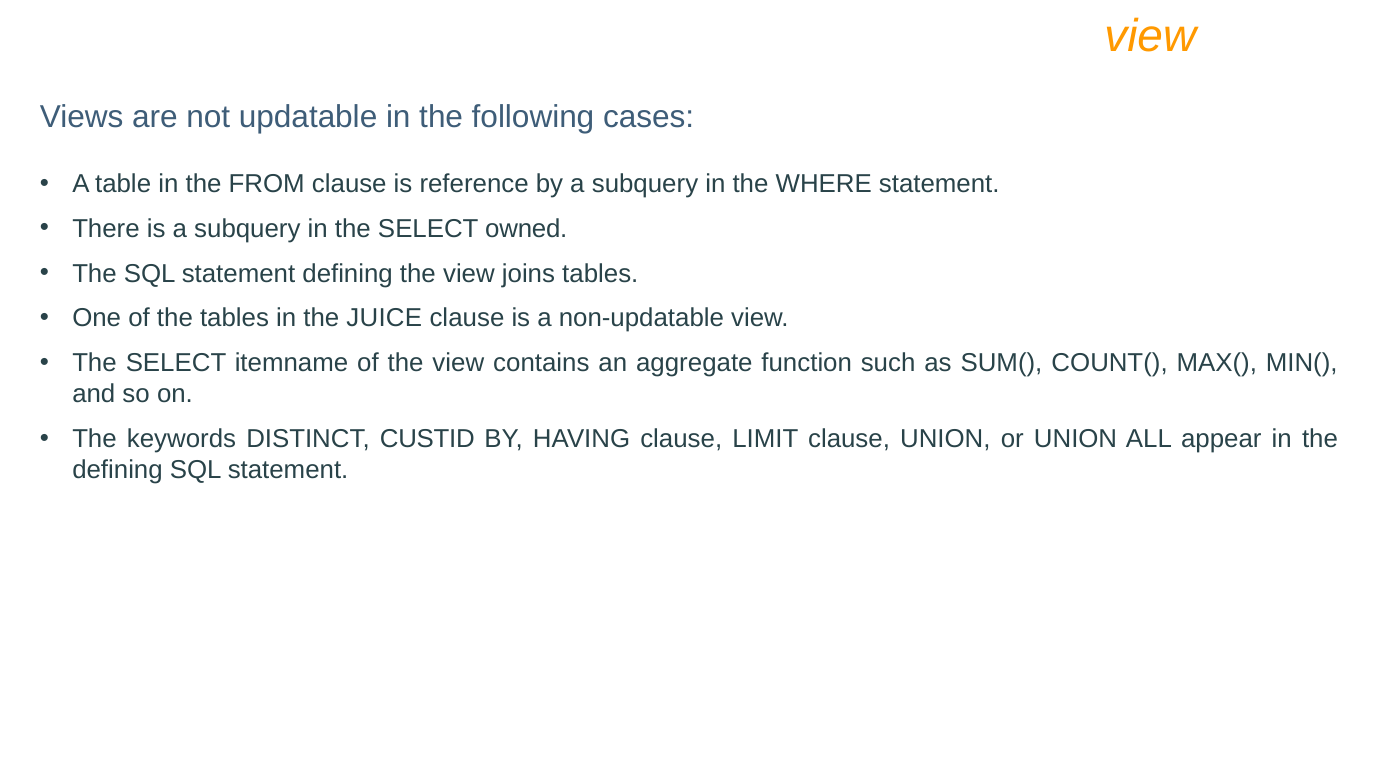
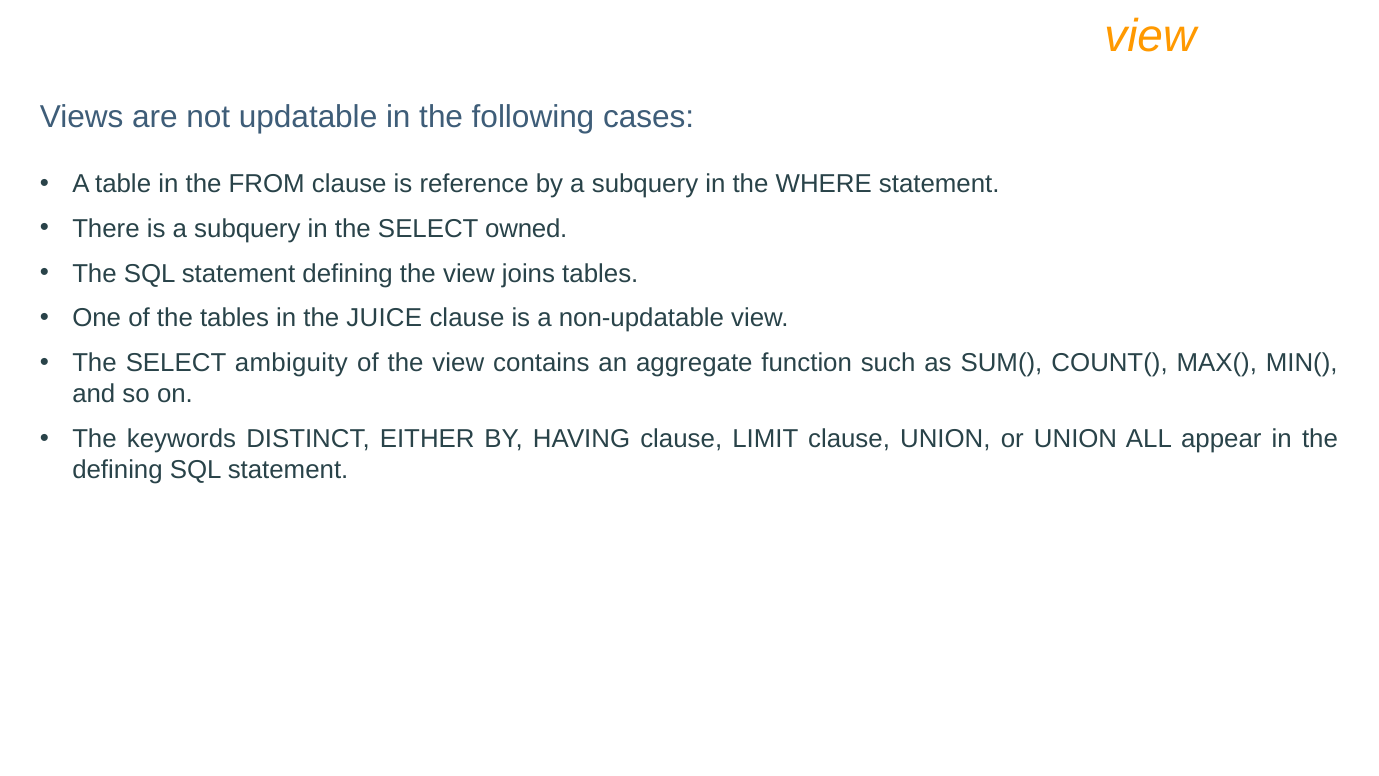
itemname: itemname -> ambiguity
CUSTID: CUSTID -> EITHER
